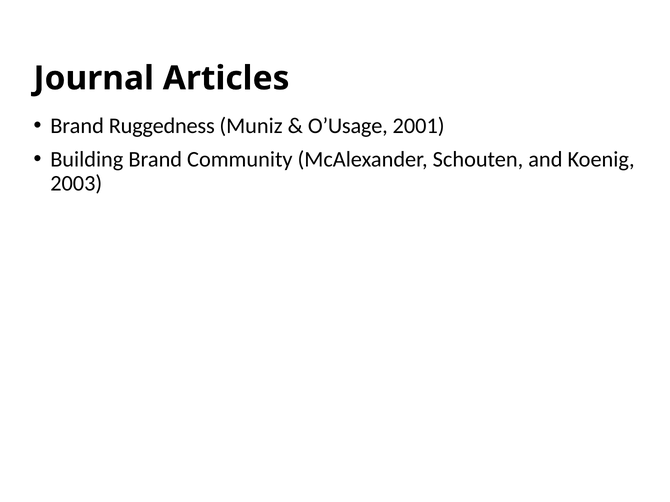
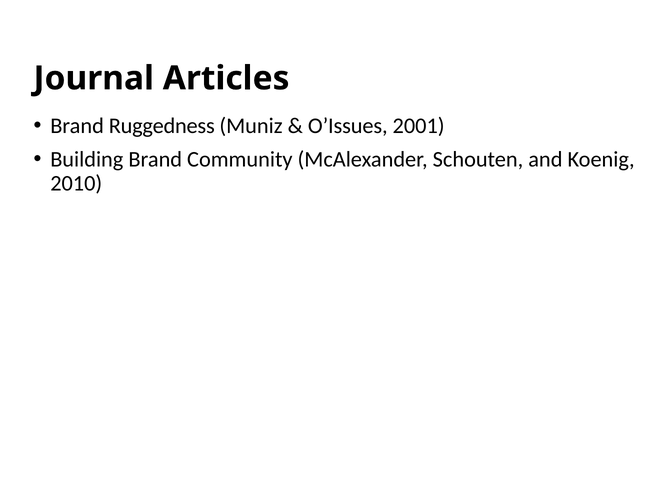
O’Usage: O’Usage -> O’Issues
2003: 2003 -> 2010
